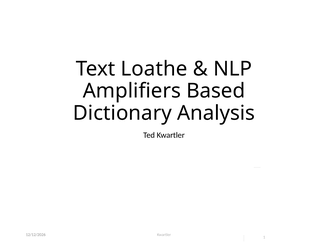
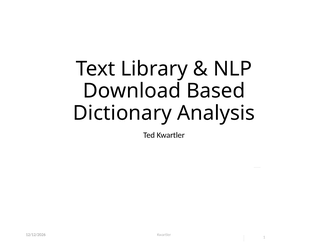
Loathe: Loathe -> Library
Amplifiers: Amplifiers -> Download
